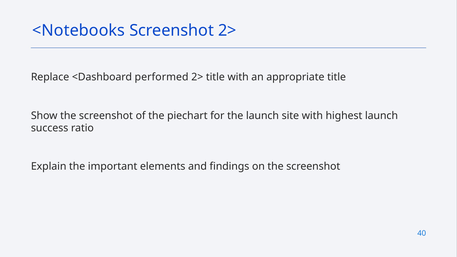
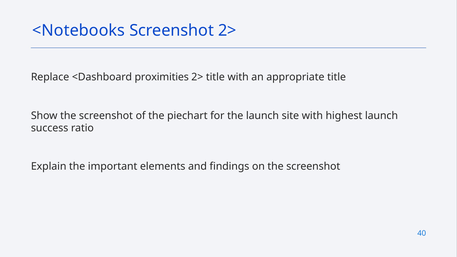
performed: performed -> proximities
